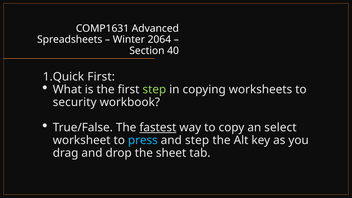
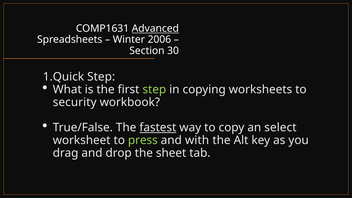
Advanced underline: none -> present
2064: 2064 -> 2006
40: 40 -> 30
First at (101, 77): First -> Step
press colour: light blue -> light green
and step: step -> with
